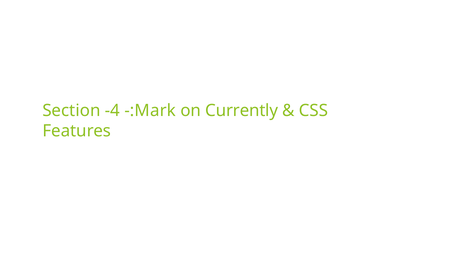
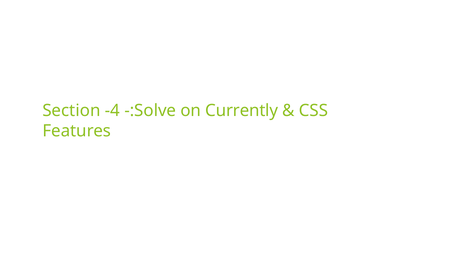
-:Mark: -:Mark -> -:Solve
